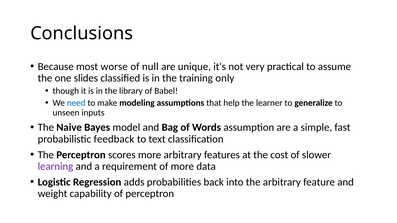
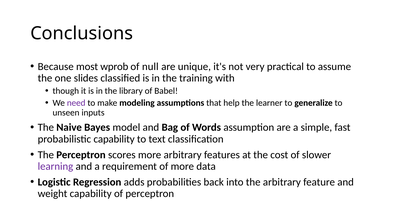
worse: worse -> wprob
only: only -> with
need colour: blue -> purple
probabilistic feedback: feedback -> capability
